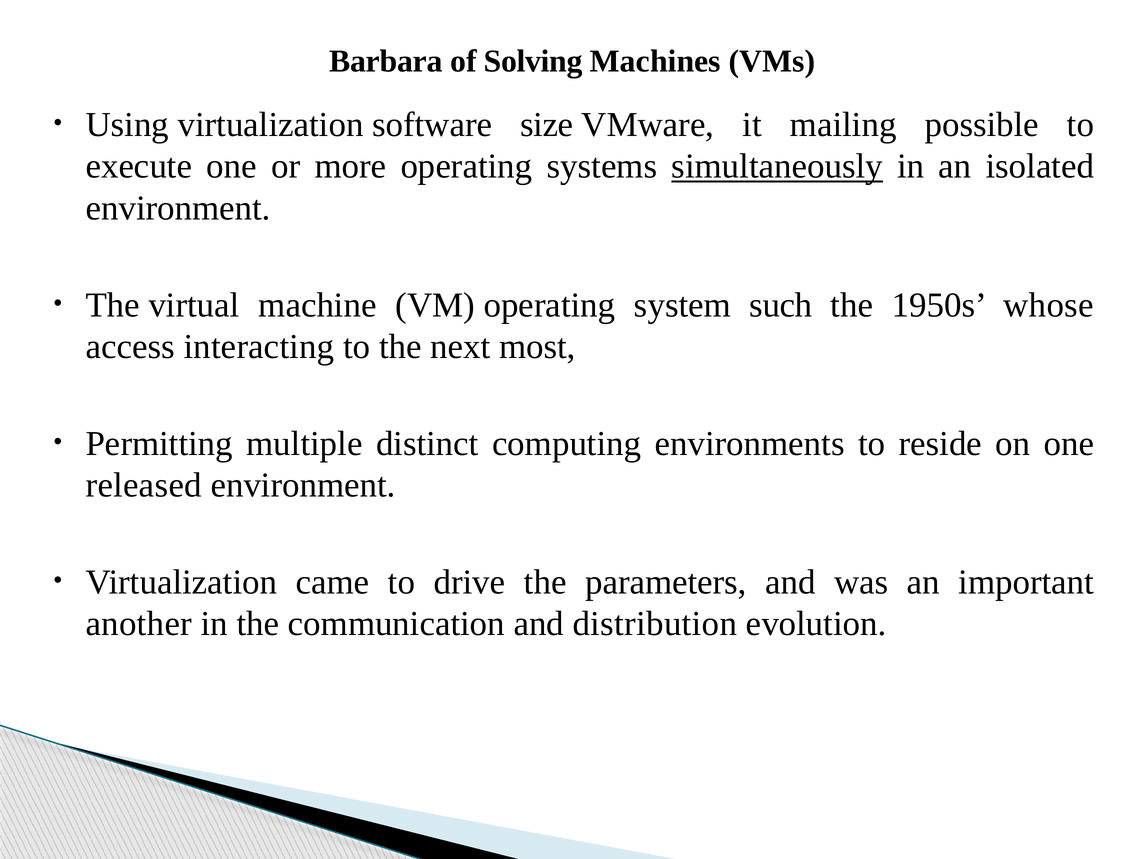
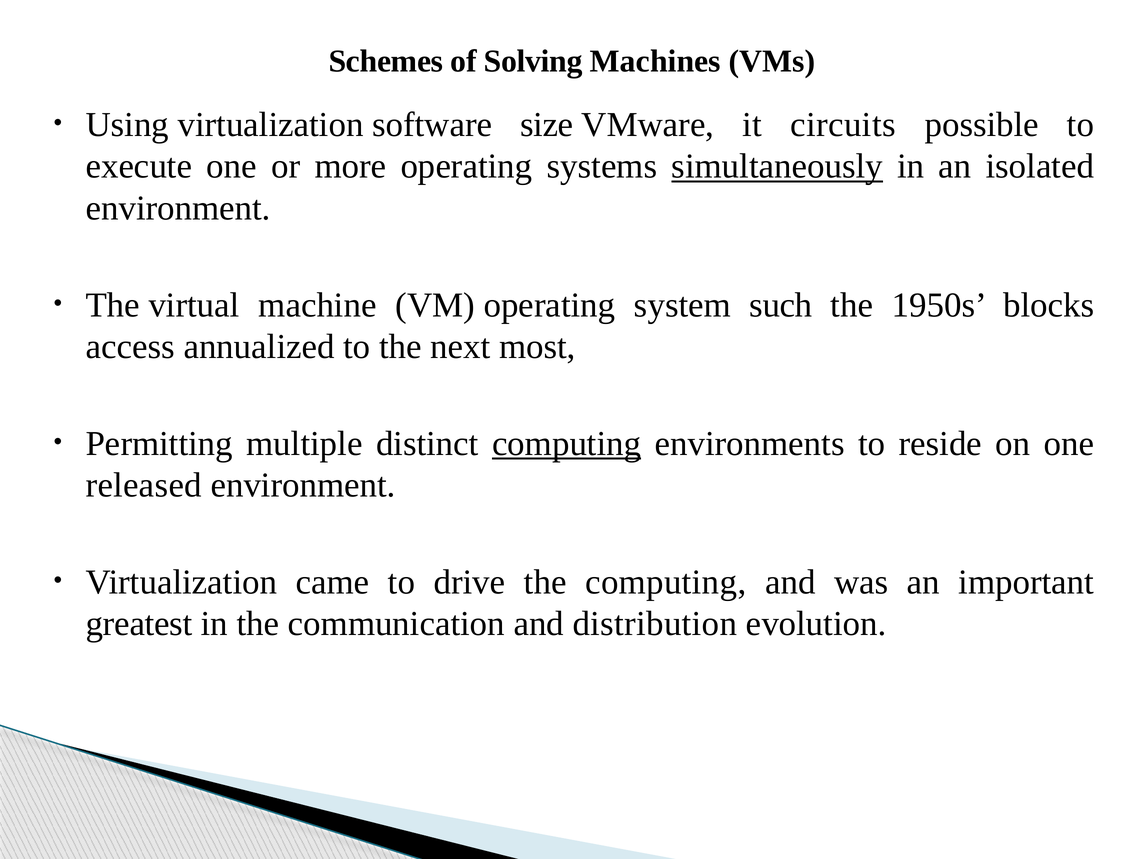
Barbara: Barbara -> Schemes
mailing: mailing -> circuits
whose: whose -> blocks
interacting: interacting -> annualized
computing at (567, 443) underline: none -> present
the parameters: parameters -> computing
another: another -> greatest
